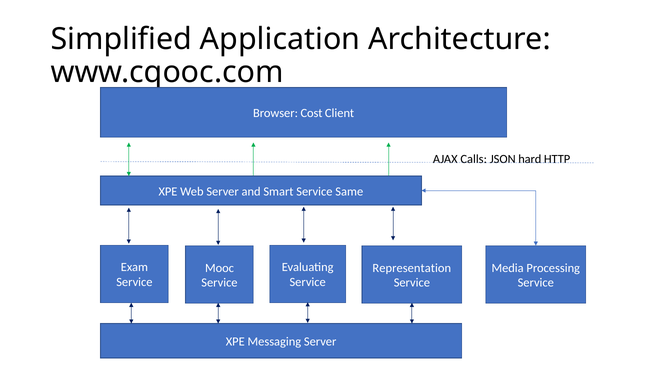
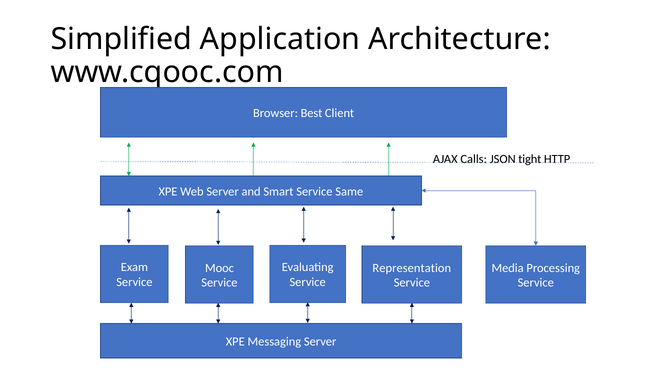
Cost: Cost -> Best
hard: hard -> tight
